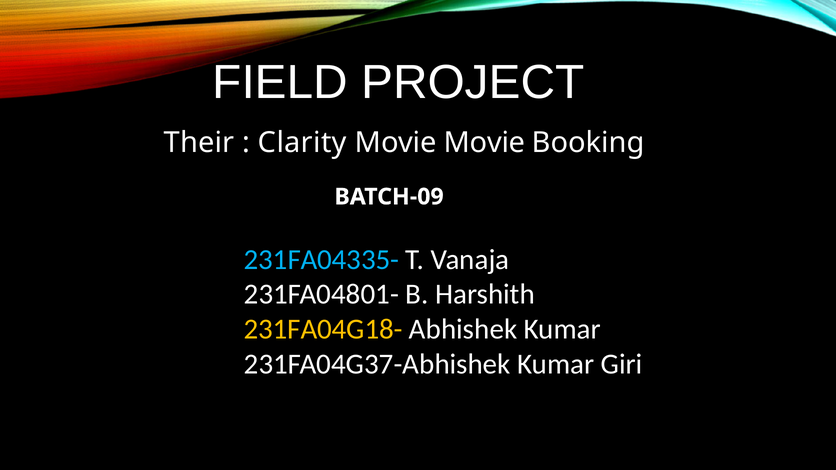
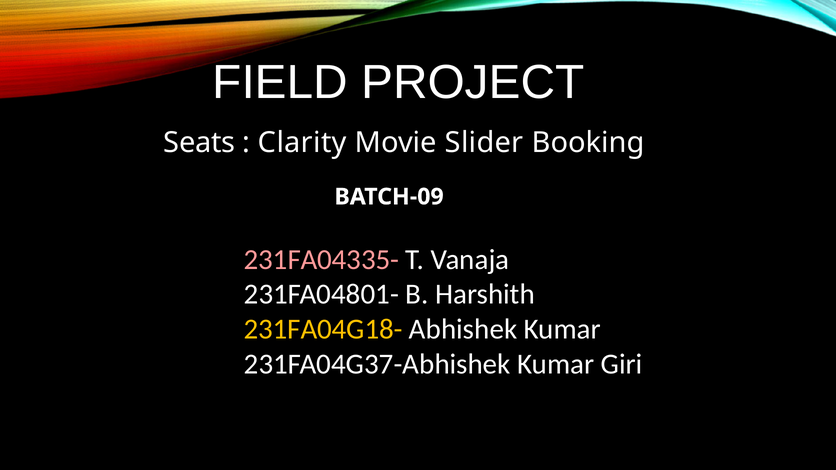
Their: Their -> Seats
Movie Movie: Movie -> Slider
231FA04335- colour: light blue -> pink
